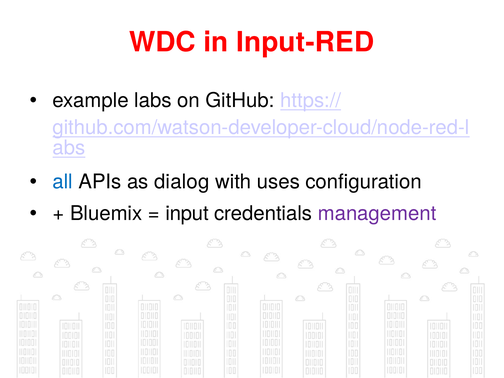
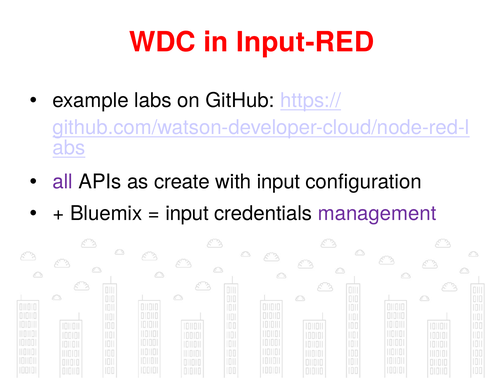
all colour: blue -> purple
dialog: dialog -> create
with uses: uses -> input
